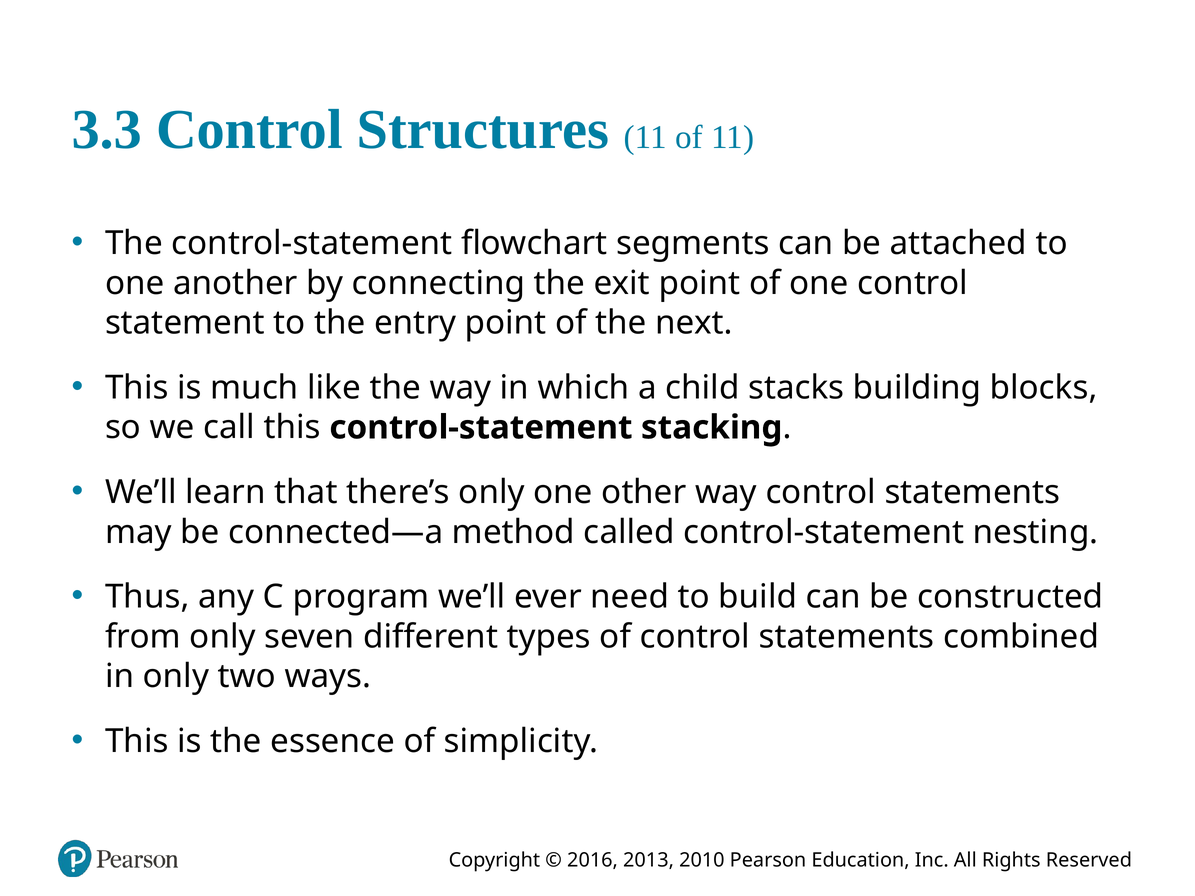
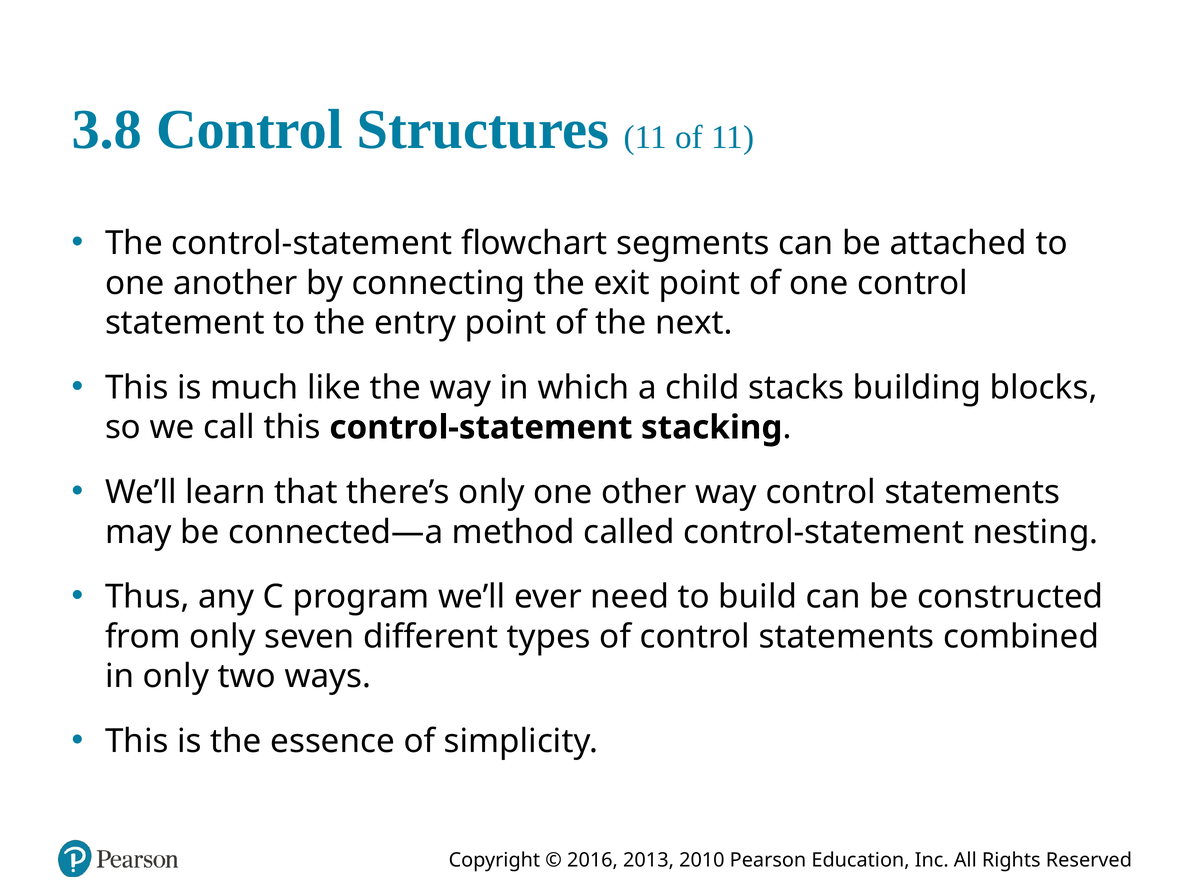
3.3: 3.3 -> 3.8
